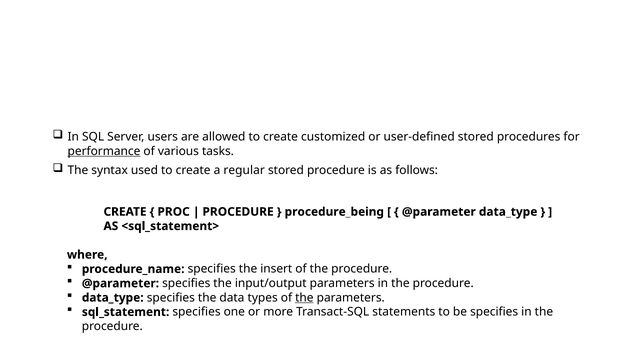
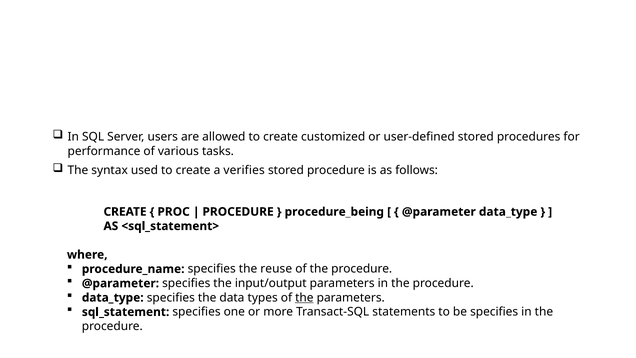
performance underline: present -> none
regular: regular -> verifies
insert: insert -> reuse
